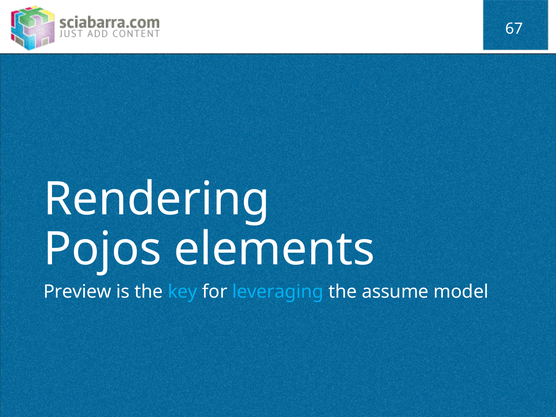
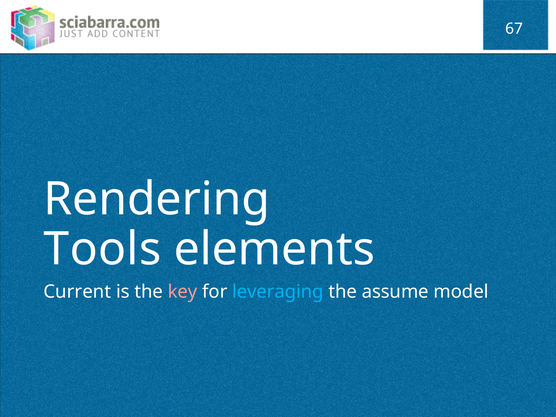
Pojos: Pojos -> Tools
Preview: Preview -> Current
key colour: light blue -> pink
